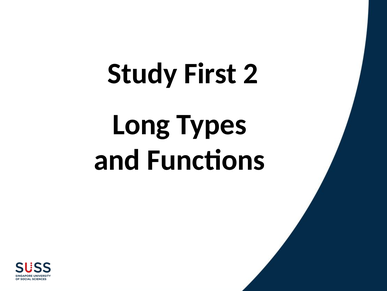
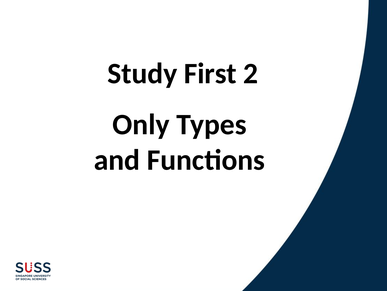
Long: Long -> Only
